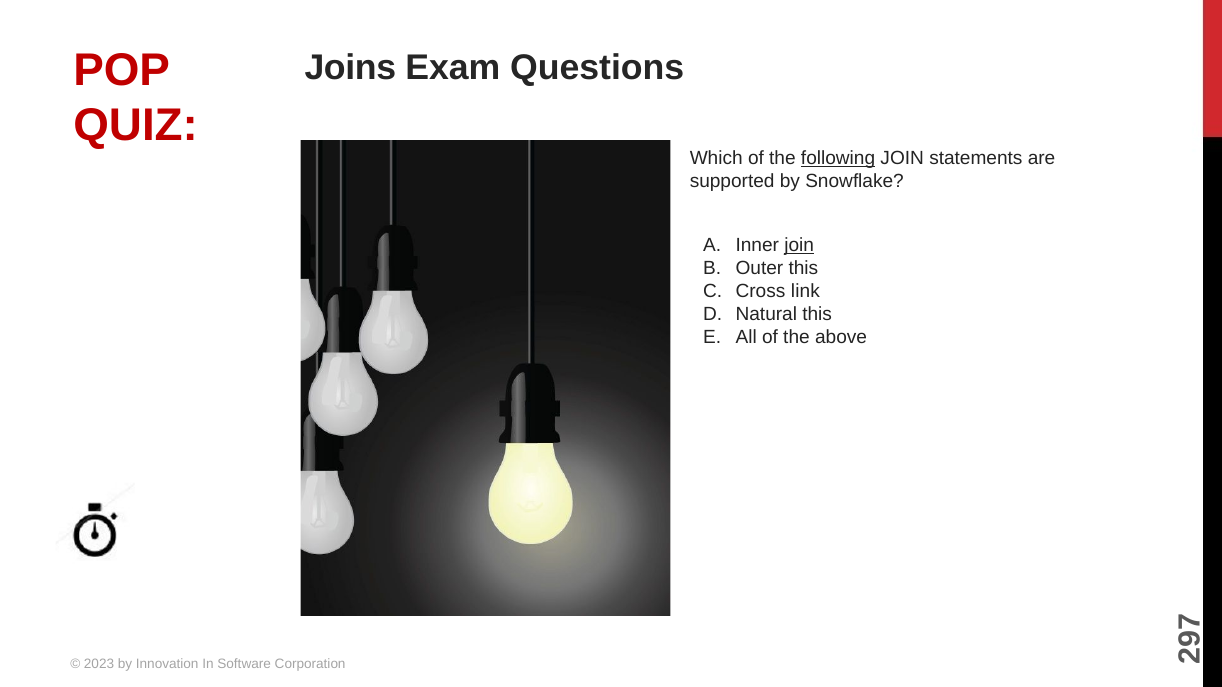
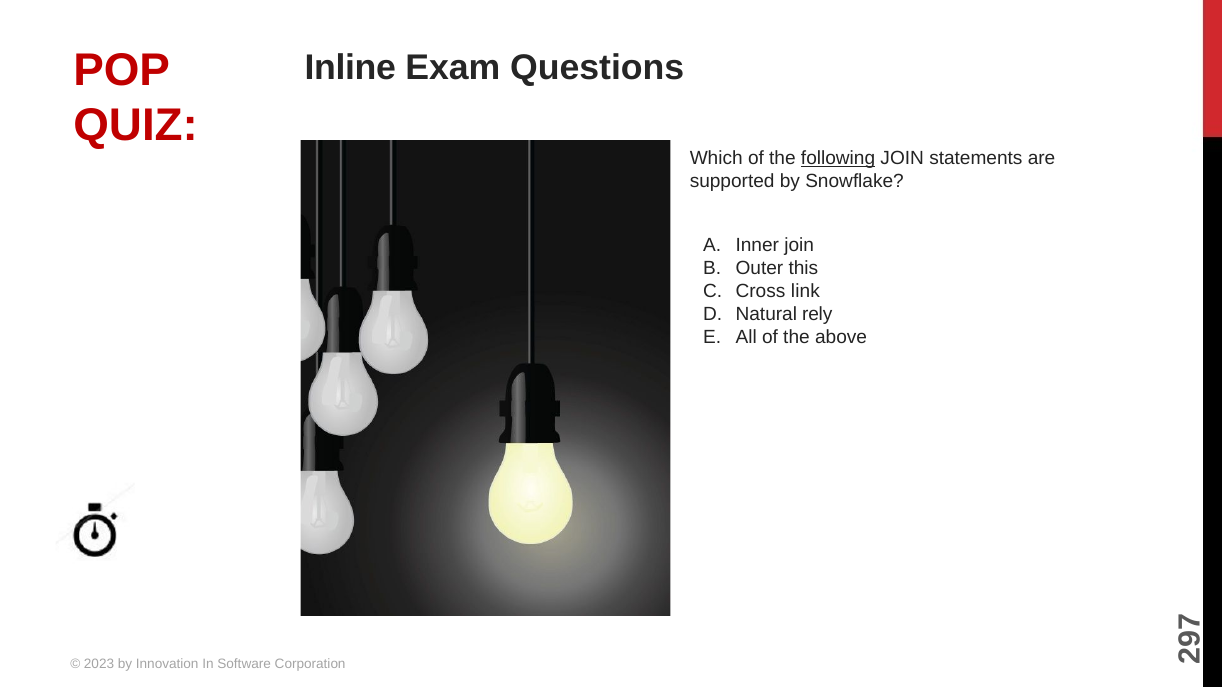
Joins: Joins -> Inline
join at (799, 245) underline: present -> none
Natural this: this -> rely
